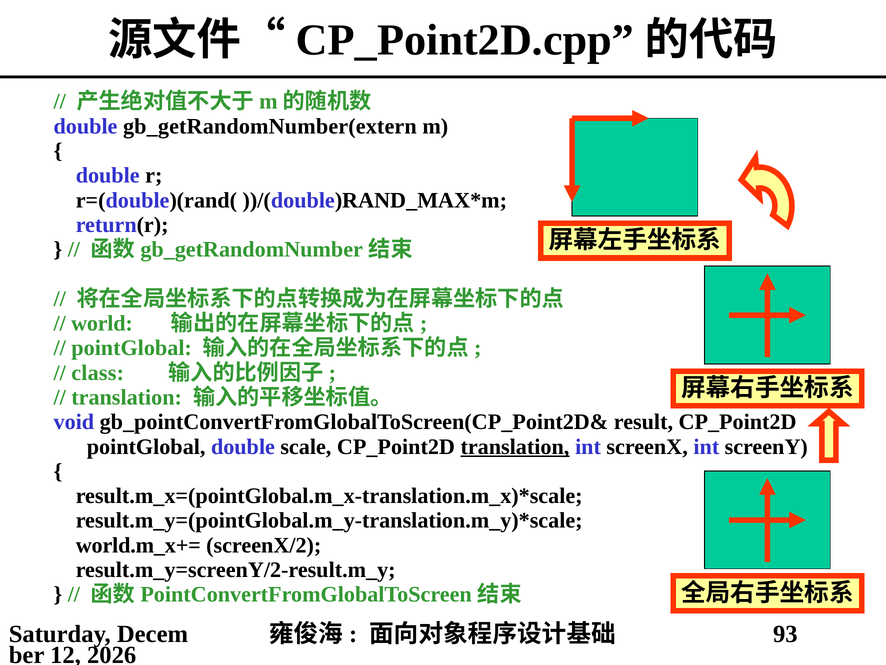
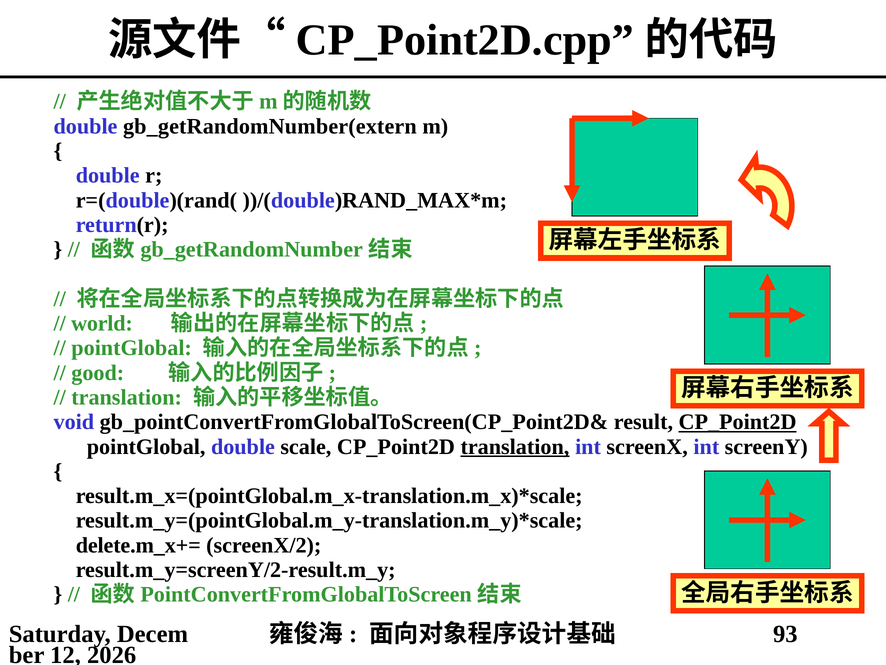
class: class -> good
CP_Point2D at (738, 422) underline: none -> present
world.m_x+=: world.m_x+= -> delete.m_x+=
